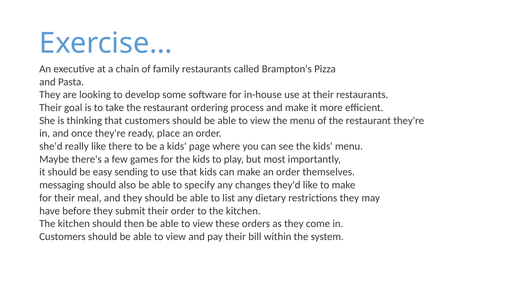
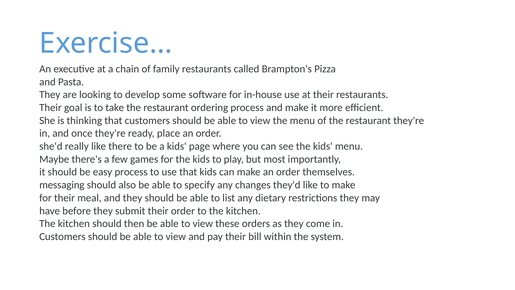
easy sending: sending -> process
